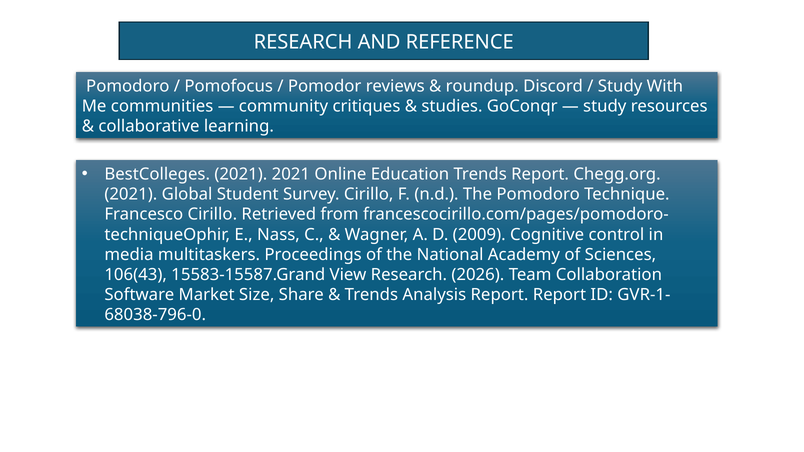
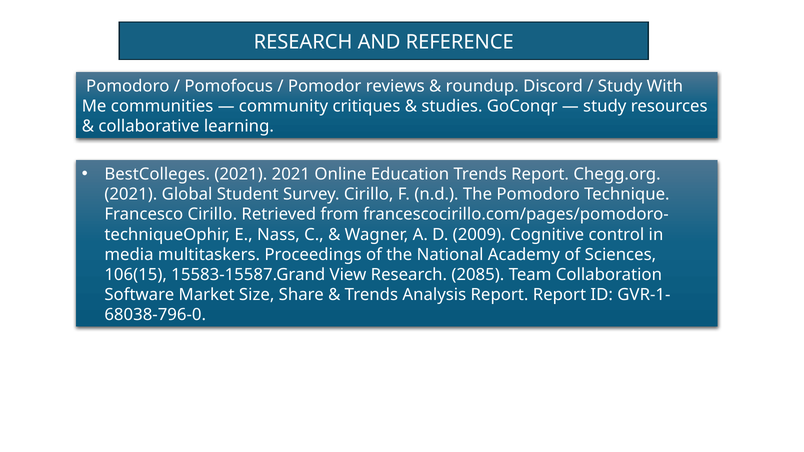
106(43: 106(43 -> 106(15
2026: 2026 -> 2085
